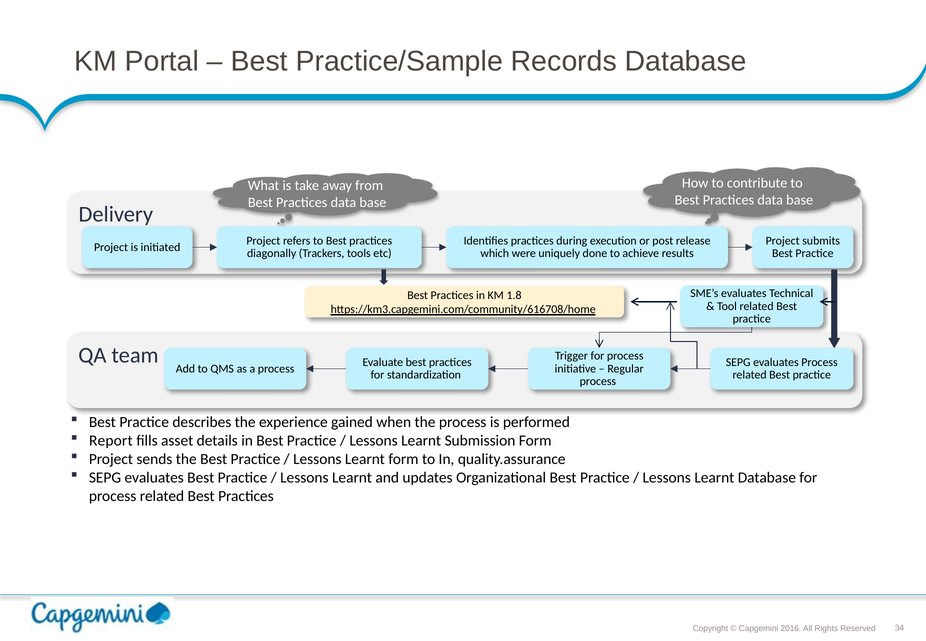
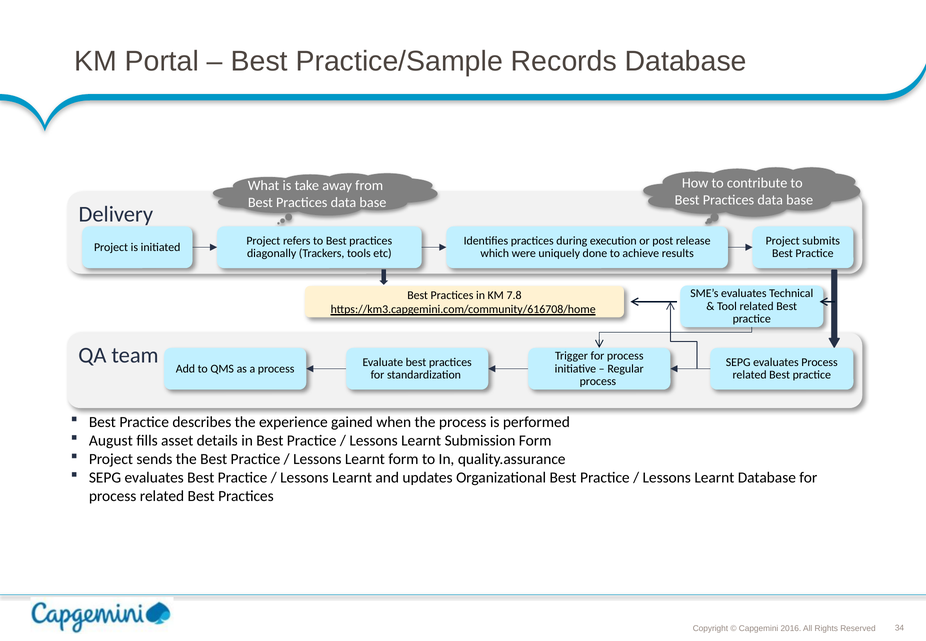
1.8: 1.8 -> 7.8
Report: Report -> August
